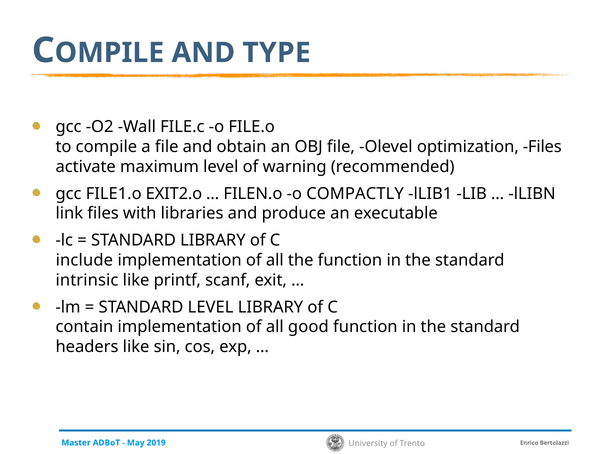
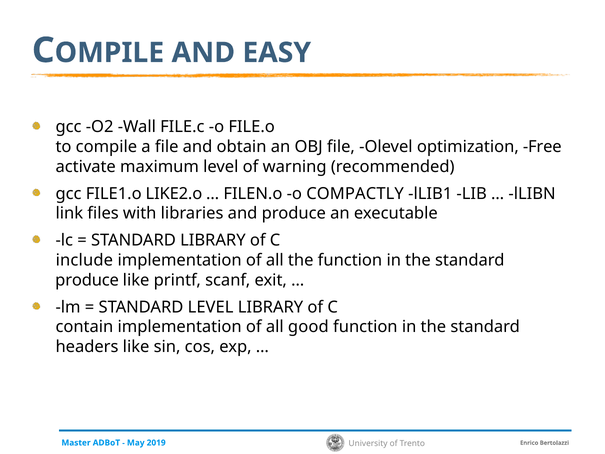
TYPE: TYPE -> EASY
optimization Files: Files -> Free
EXIT2.o: EXIT2.o -> LIKE2.o
intrinsic at (87, 280): intrinsic -> produce
